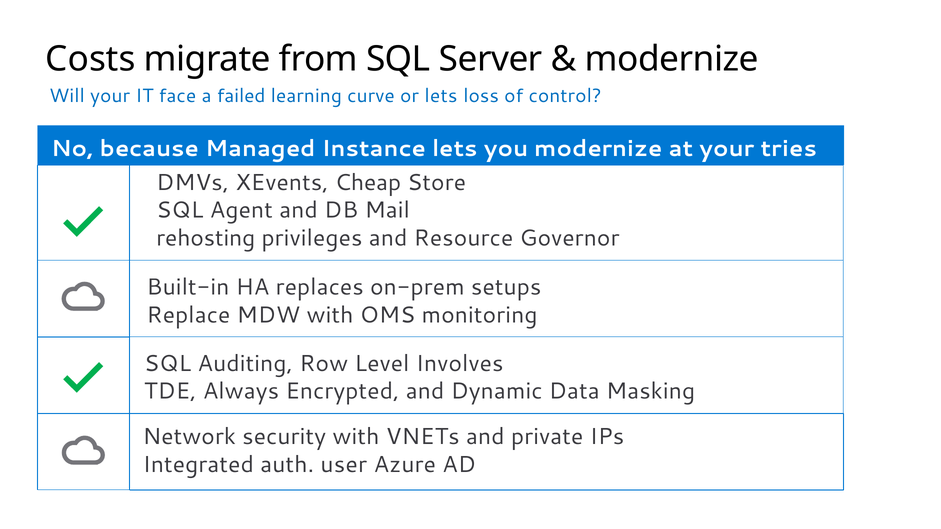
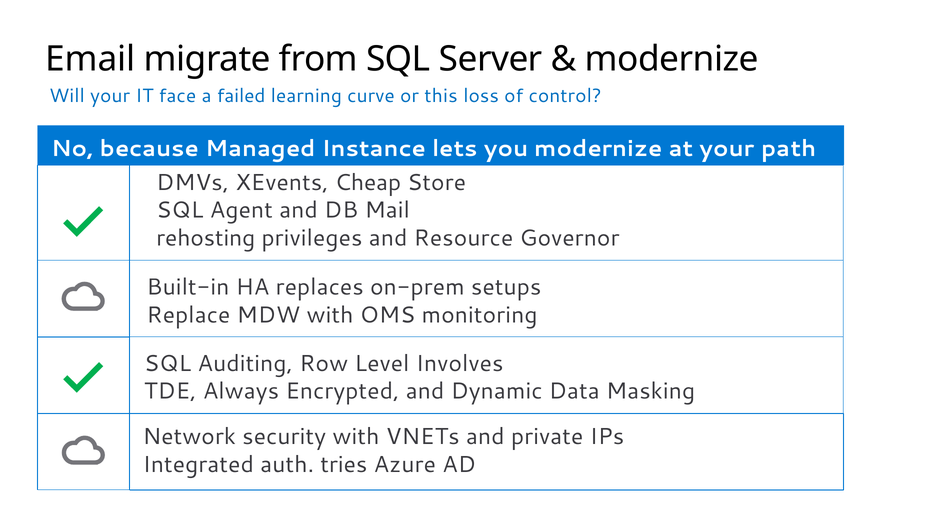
Costs: Costs -> Email
or lets: lets -> this
tries: tries -> path
user: user -> tries
